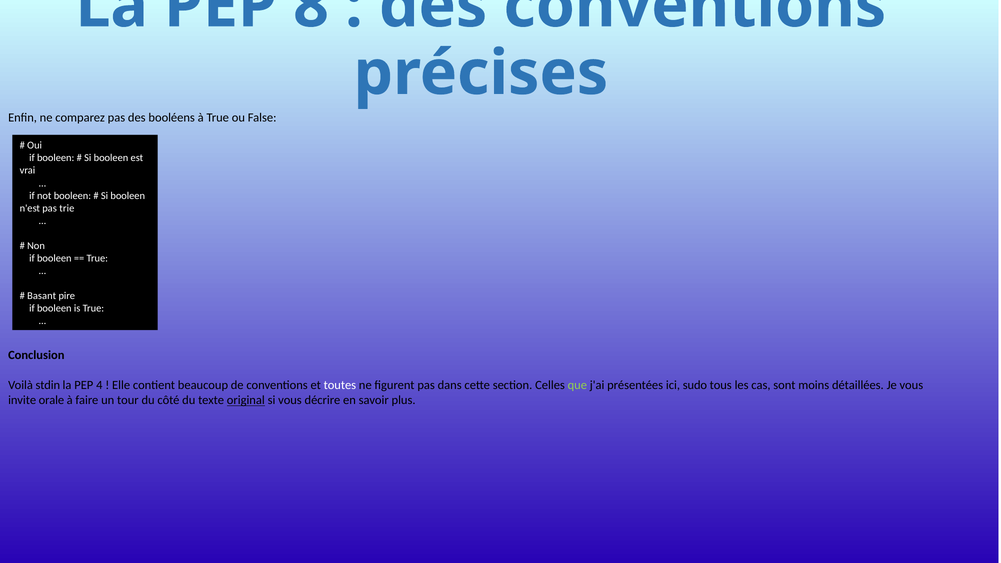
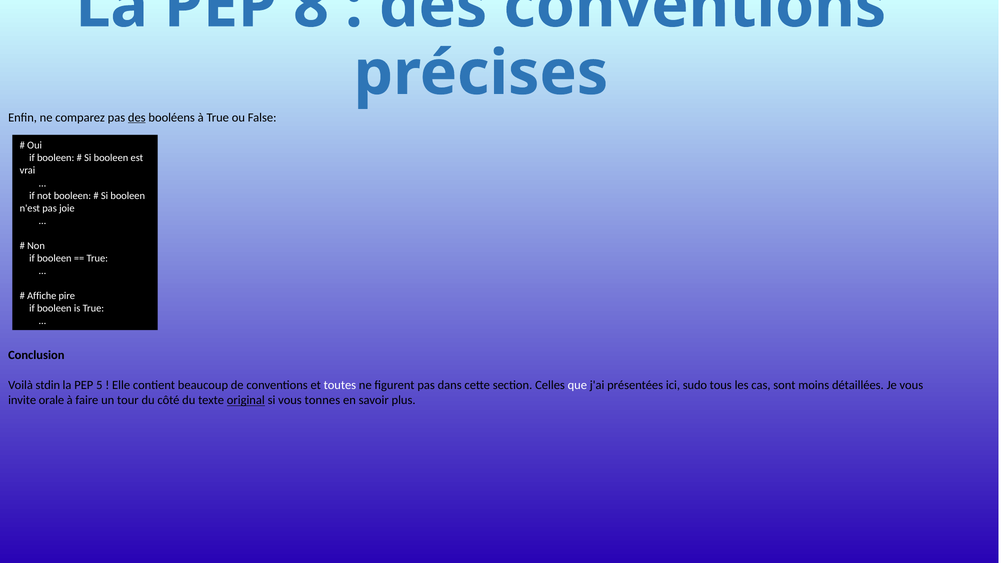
des at (137, 117) underline: none -> present
trie: trie -> joie
Basant: Basant -> Affiche
4: 4 -> 5
que colour: light green -> white
décrire: décrire -> tonnes
